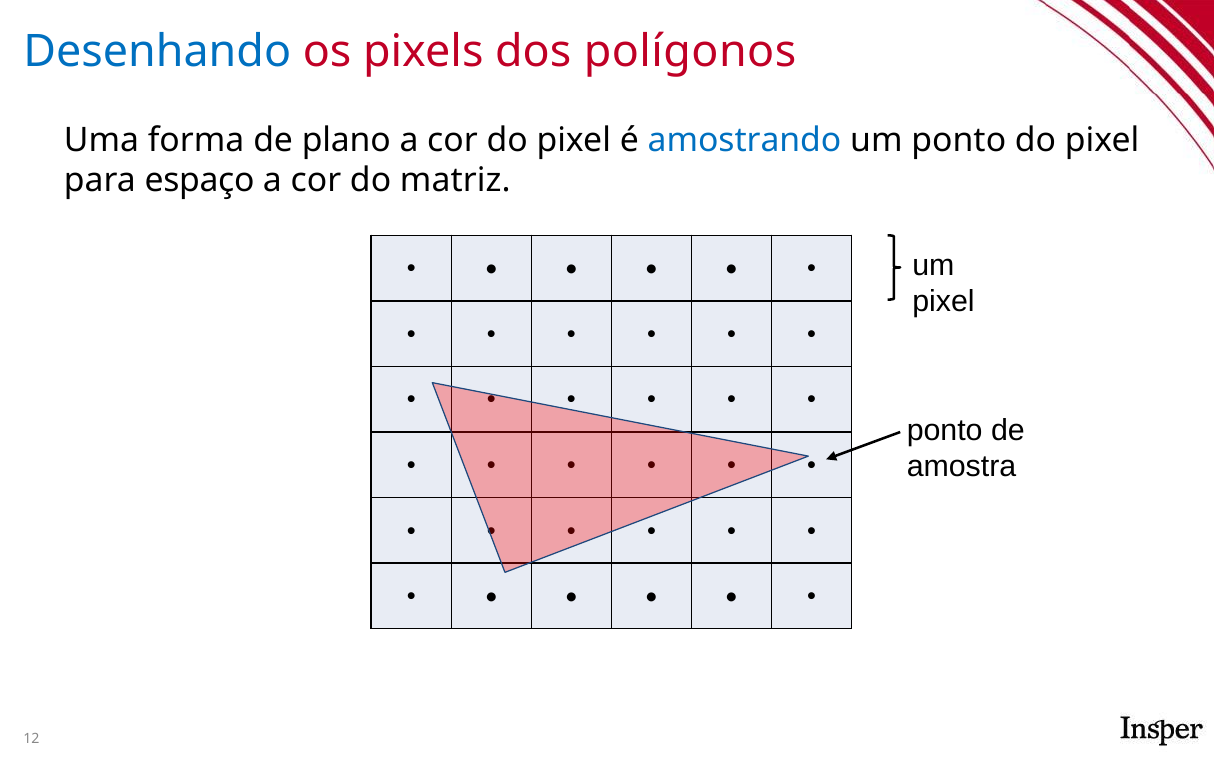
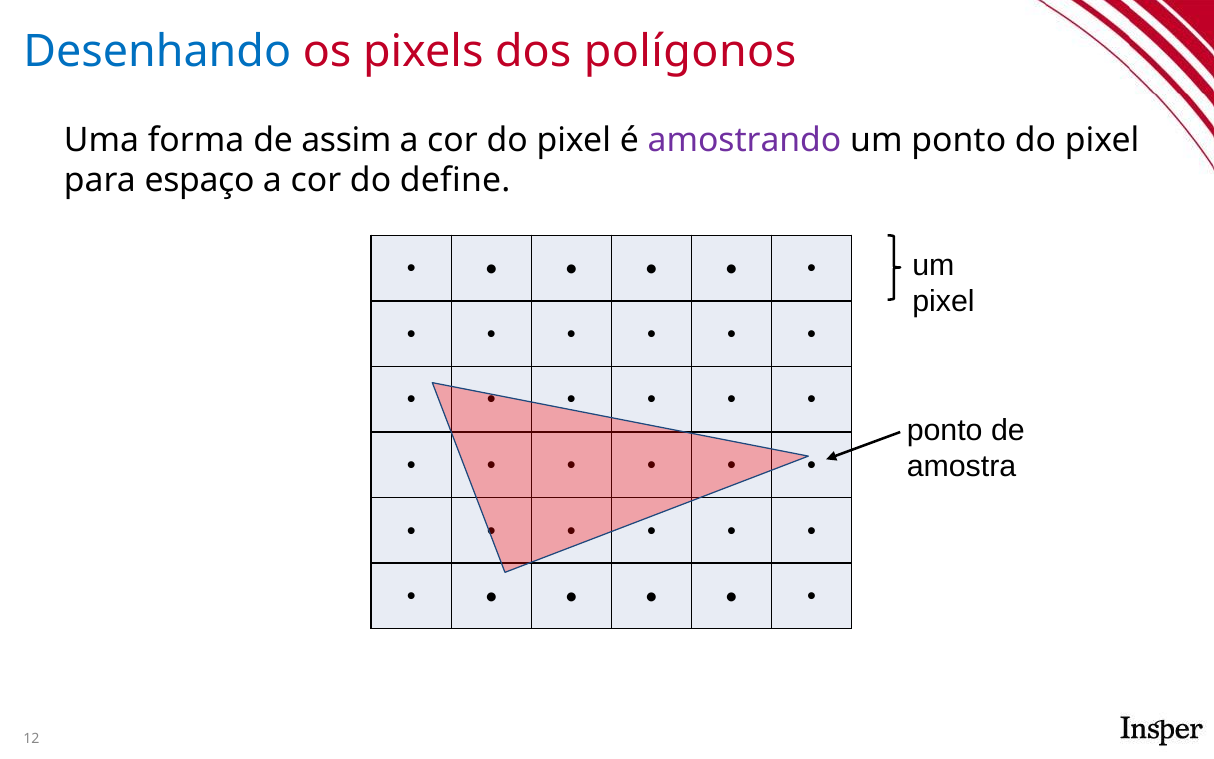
plano: plano -> assim
amostrando colour: blue -> purple
matriz: matriz -> define
